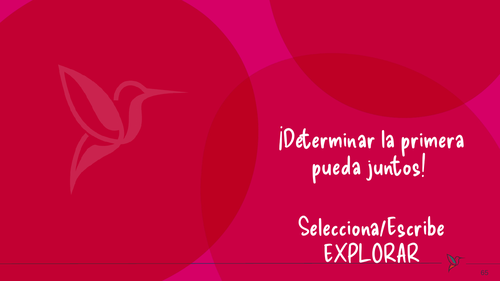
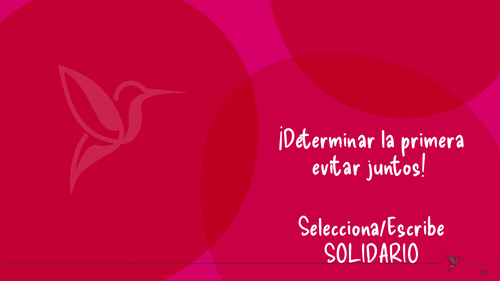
pueda: pueda -> evitar
EXPLORAR: EXPLORAR -> SOLIDARIO
